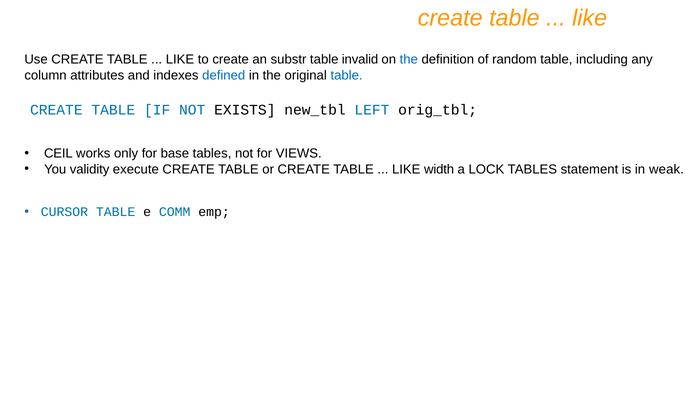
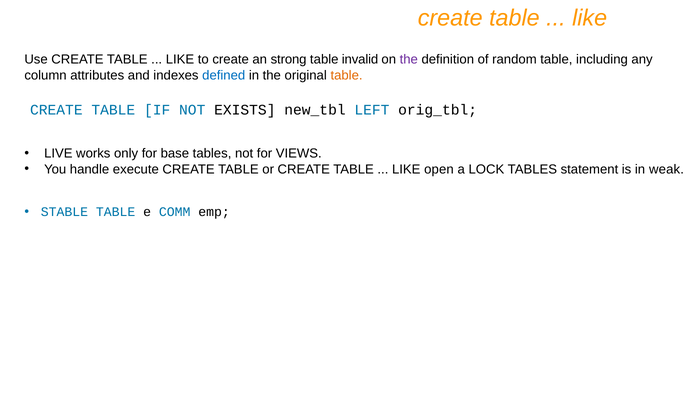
substr: substr -> strong
the at (409, 59) colour: blue -> purple
table at (347, 75) colour: blue -> orange
CEIL: CEIL -> LIVE
validity: validity -> handle
width: width -> open
CURSOR: CURSOR -> STABLE
